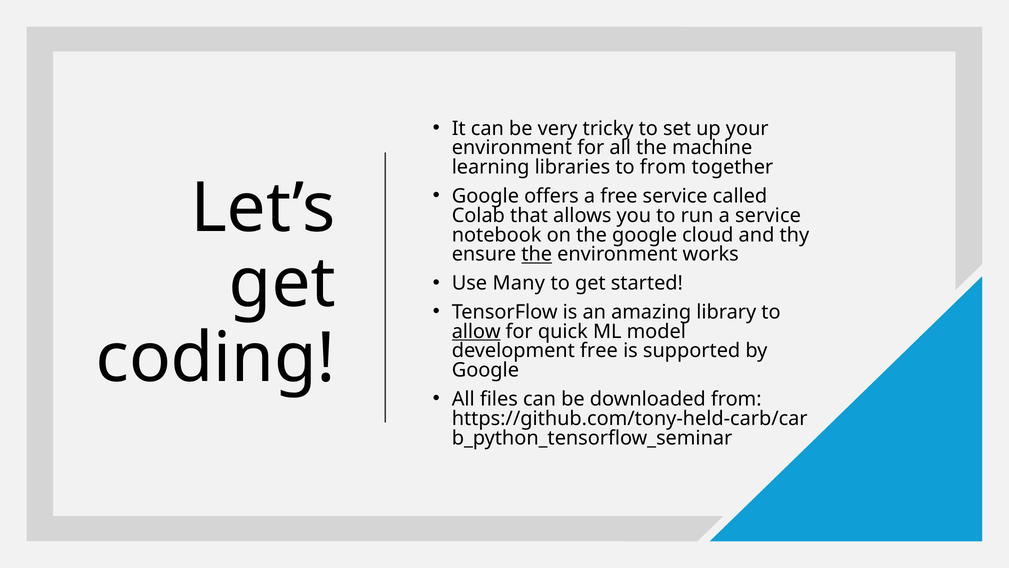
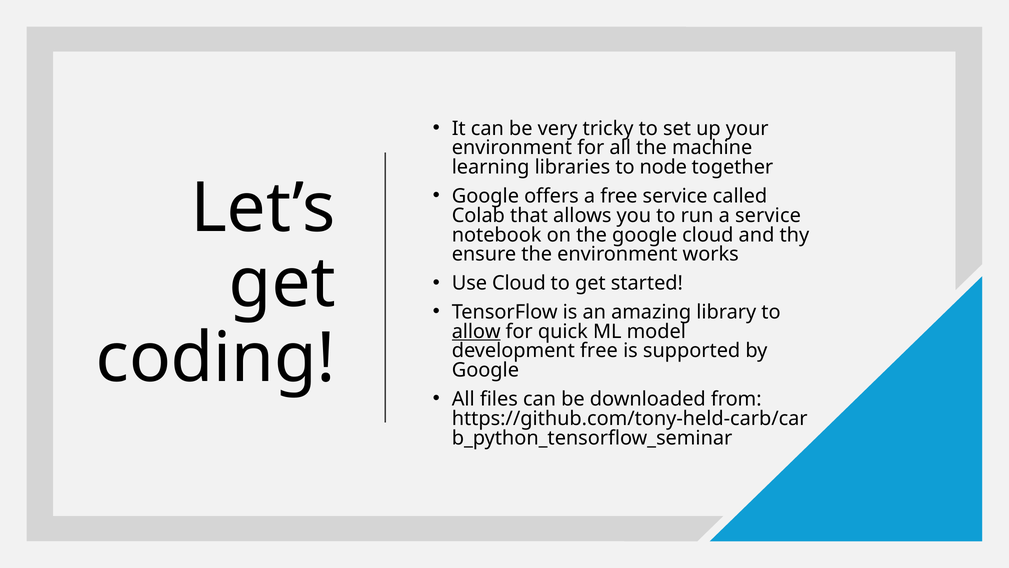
to from: from -> node
the at (537, 254) underline: present -> none
Use Many: Many -> Cloud
